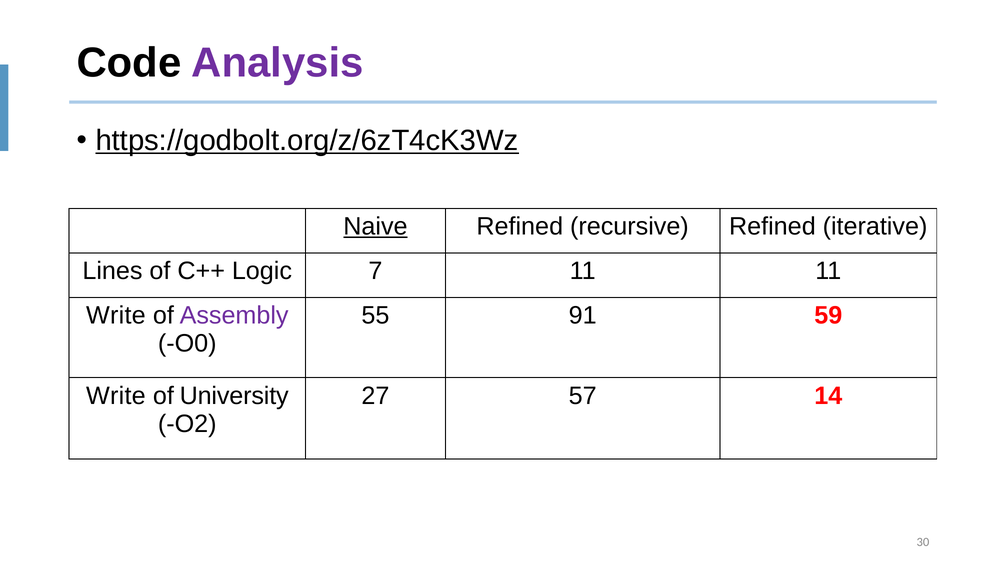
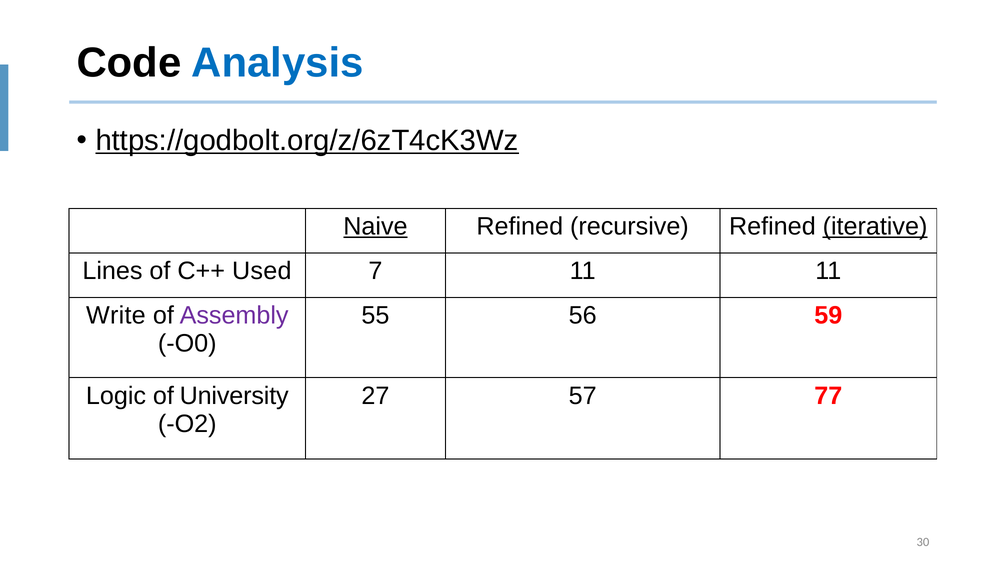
Analysis colour: purple -> blue
iterative underline: none -> present
Logic: Logic -> Used
91: 91 -> 56
Write at (116, 396): Write -> Logic
14: 14 -> 77
